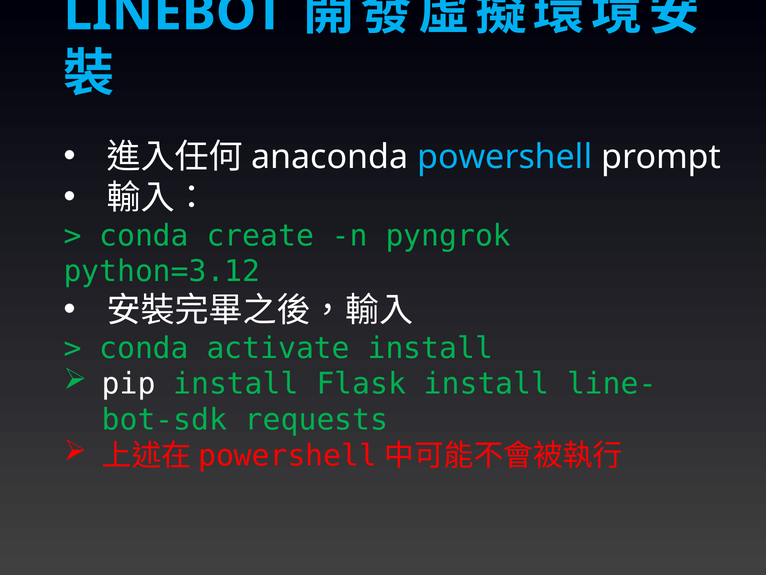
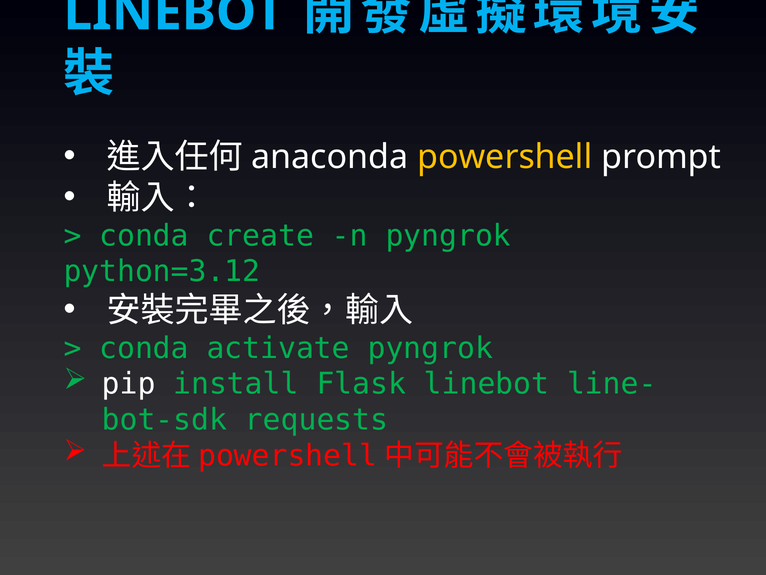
powershell colour: light blue -> yellow
activate install: install -> pyngrok
Flask install: install -> linebot
